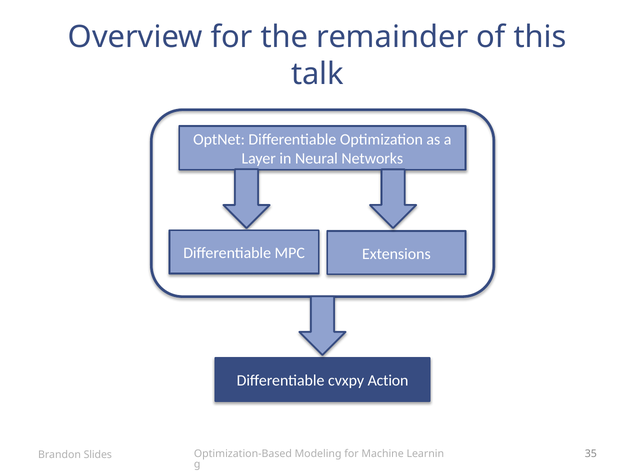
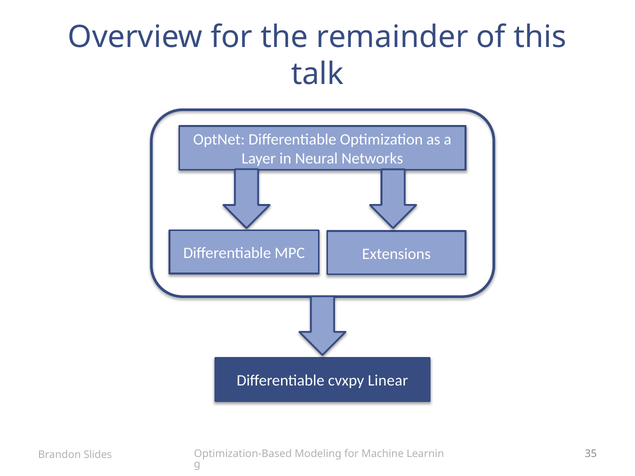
Action: Action -> Linear
